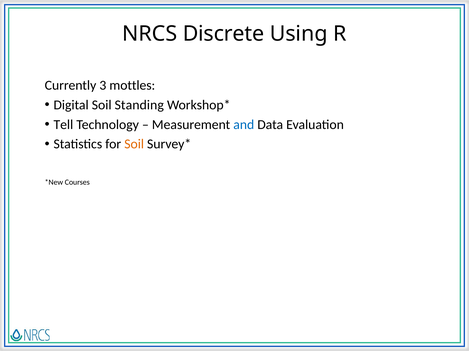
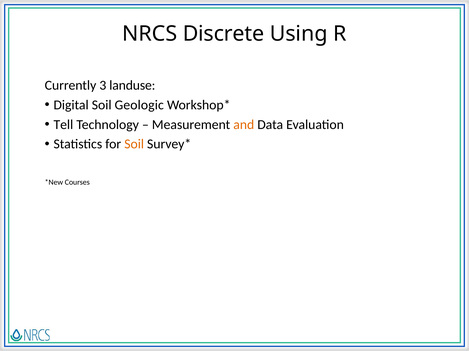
mottles: mottles -> landuse
Standing: Standing -> Geologic
and colour: blue -> orange
